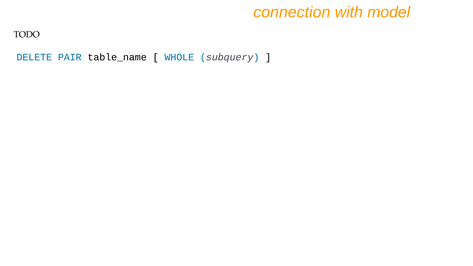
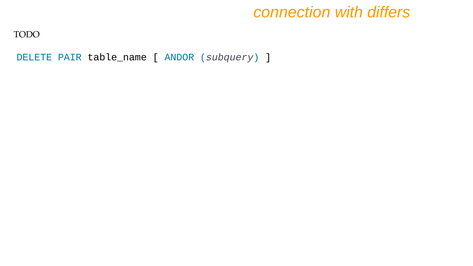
model: model -> differs
WHOLE: WHOLE -> ANDOR
